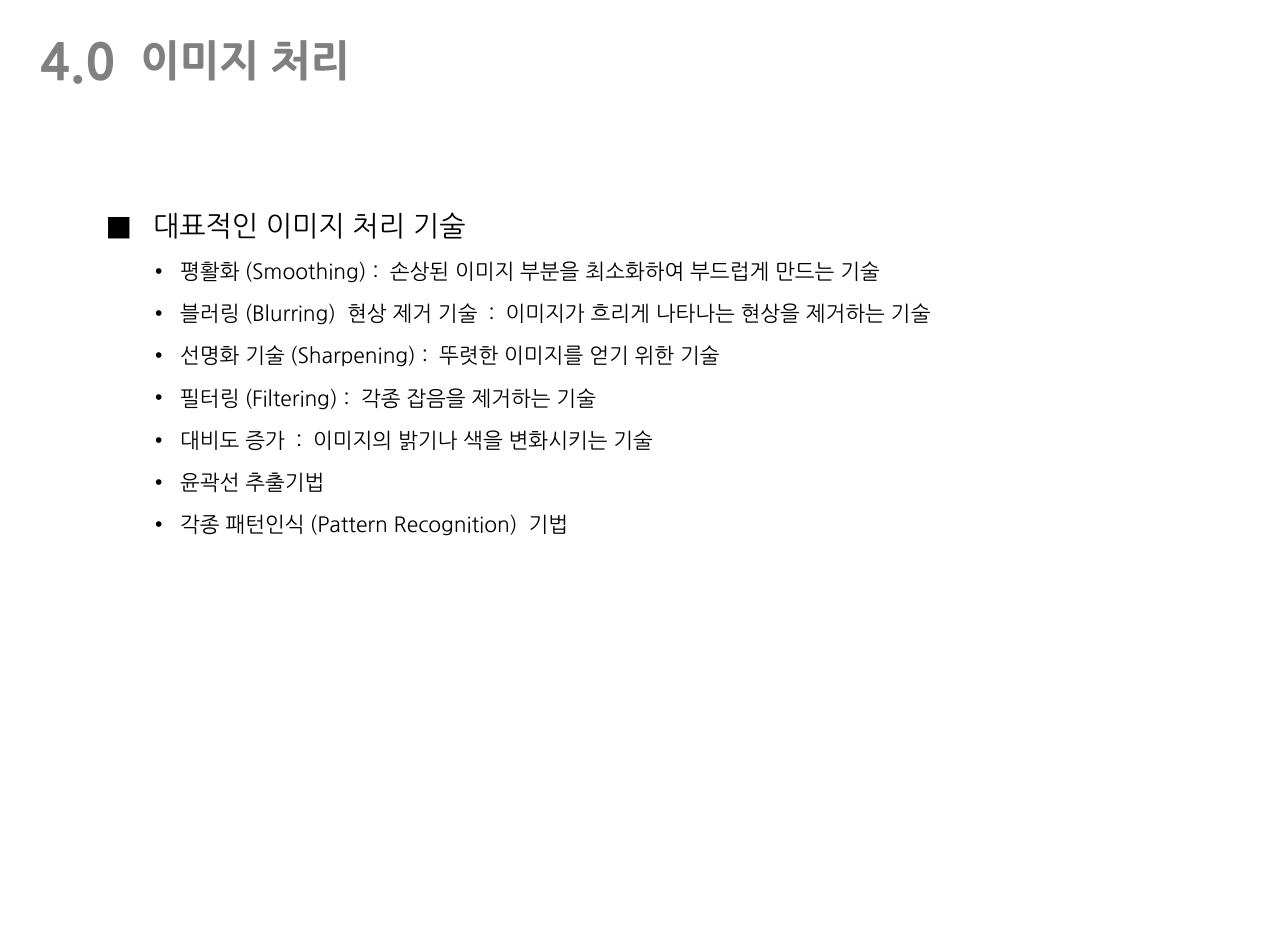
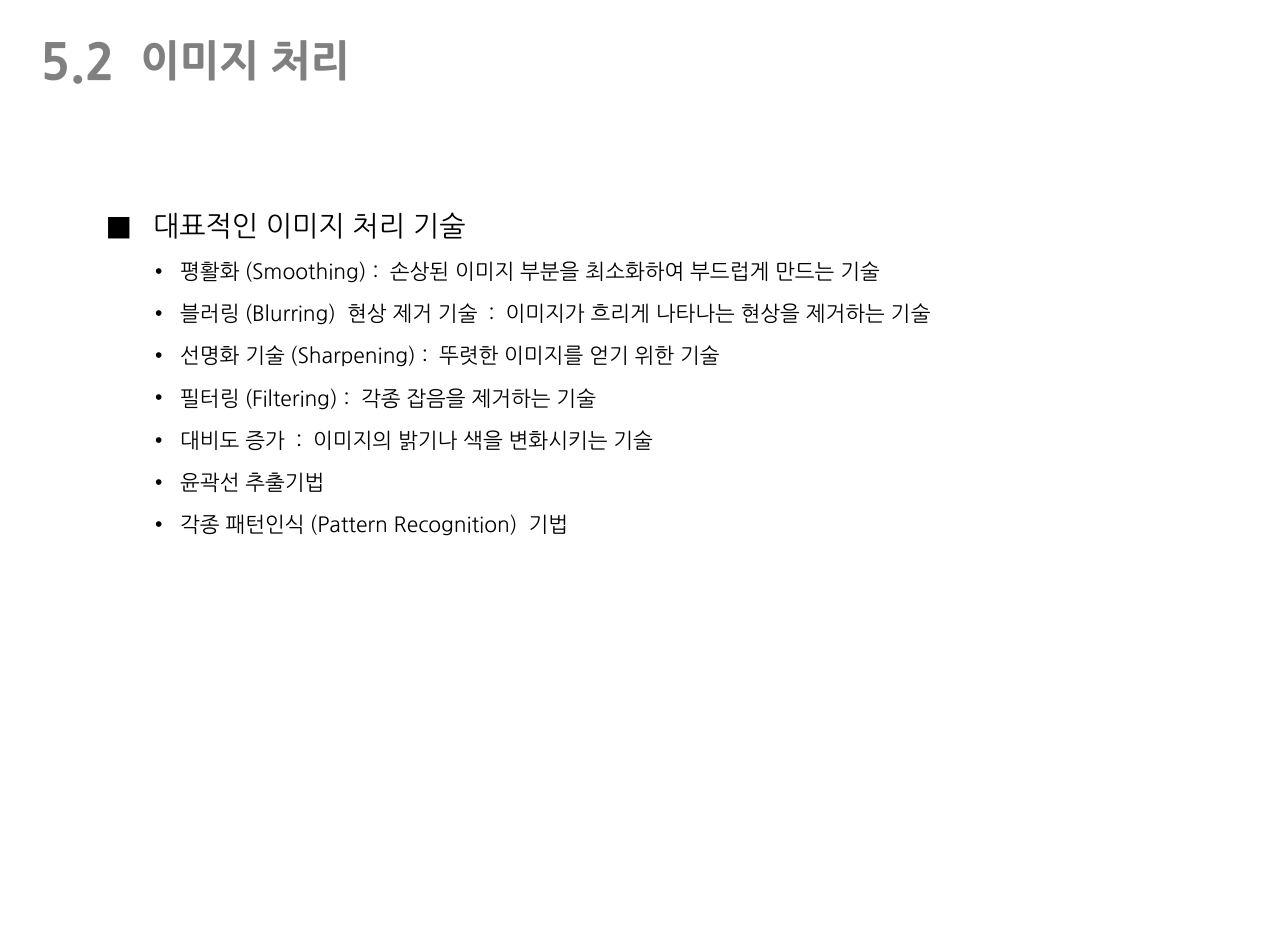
4.0: 4.0 -> 5.2
